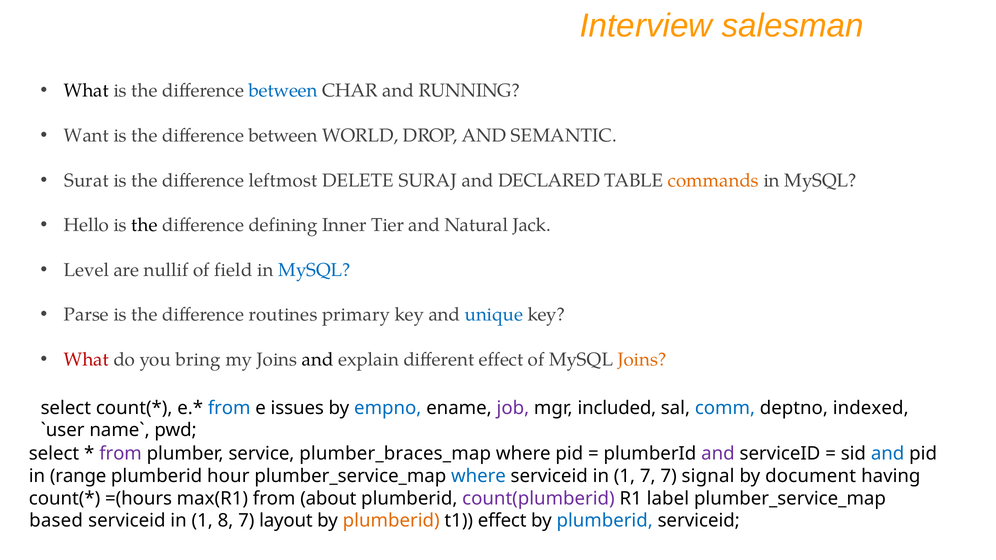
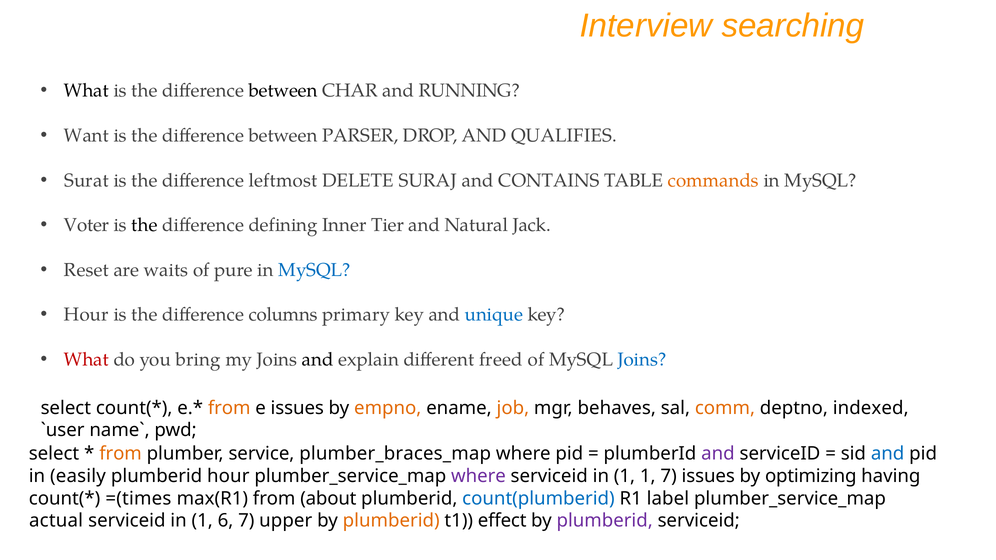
salesman: salesman -> searching
between at (283, 91) colour: blue -> black
WORLD: WORLD -> PARSER
SEMANTIC: SEMANTIC -> QUALIFIES
DECLARED: DECLARED -> CONTAINS
Hello: Hello -> Voter
Level: Level -> Reset
nullif: nullif -> waits
field: field -> pure
Parse at (86, 315): Parse -> Hour
routines: routines -> columns
different effect: effect -> freed
Joins at (642, 360) colour: orange -> blue
from at (229, 408) colour: blue -> orange
empno colour: blue -> orange
job colour: purple -> orange
included: included -> behaves
comm colour: blue -> orange
from at (121, 454) colour: purple -> orange
range: range -> easily
where at (478, 476) colour: blue -> purple
1 7: 7 -> 1
7 signal: signal -> issues
document: document -> optimizing
=(hours: =(hours -> =(times
count(plumberid colour: purple -> blue
based: based -> actual
8: 8 -> 6
layout: layout -> upper
plumberid at (605, 521) colour: blue -> purple
